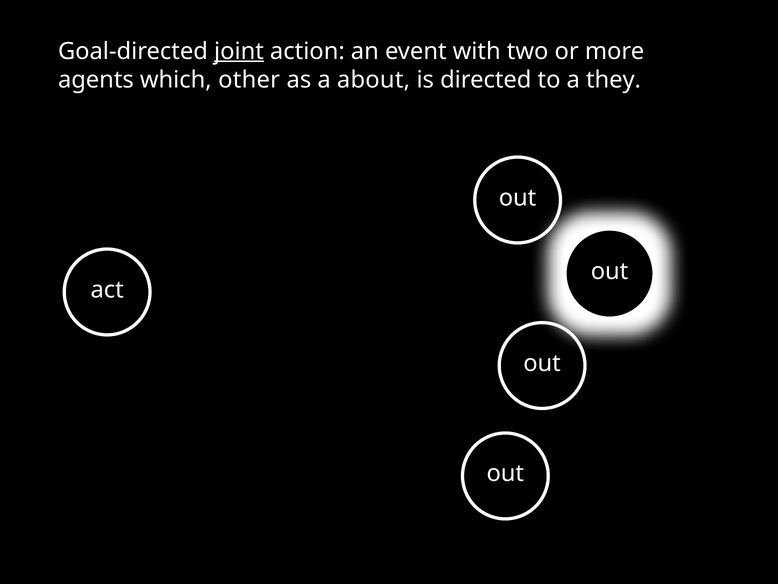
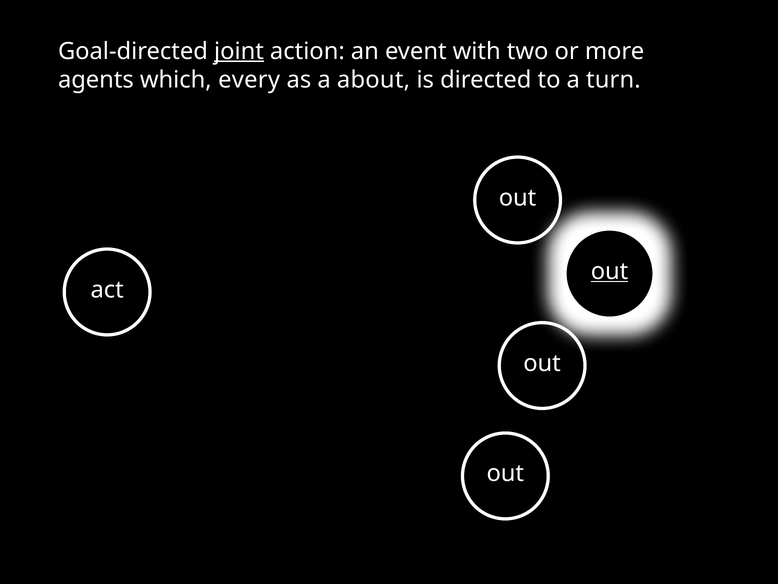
other: other -> every
they: they -> turn
out at (610, 271) underline: none -> present
